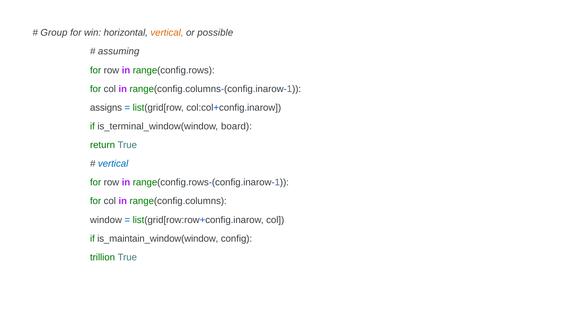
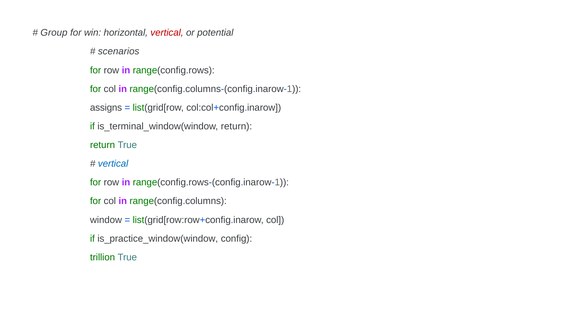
vertical at (167, 33) colour: orange -> red
possible: possible -> potential
assuming: assuming -> scenarios
is_terminal_window(window board: board -> return
is_maintain_window(window: is_maintain_window(window -> is_practice_window(window
